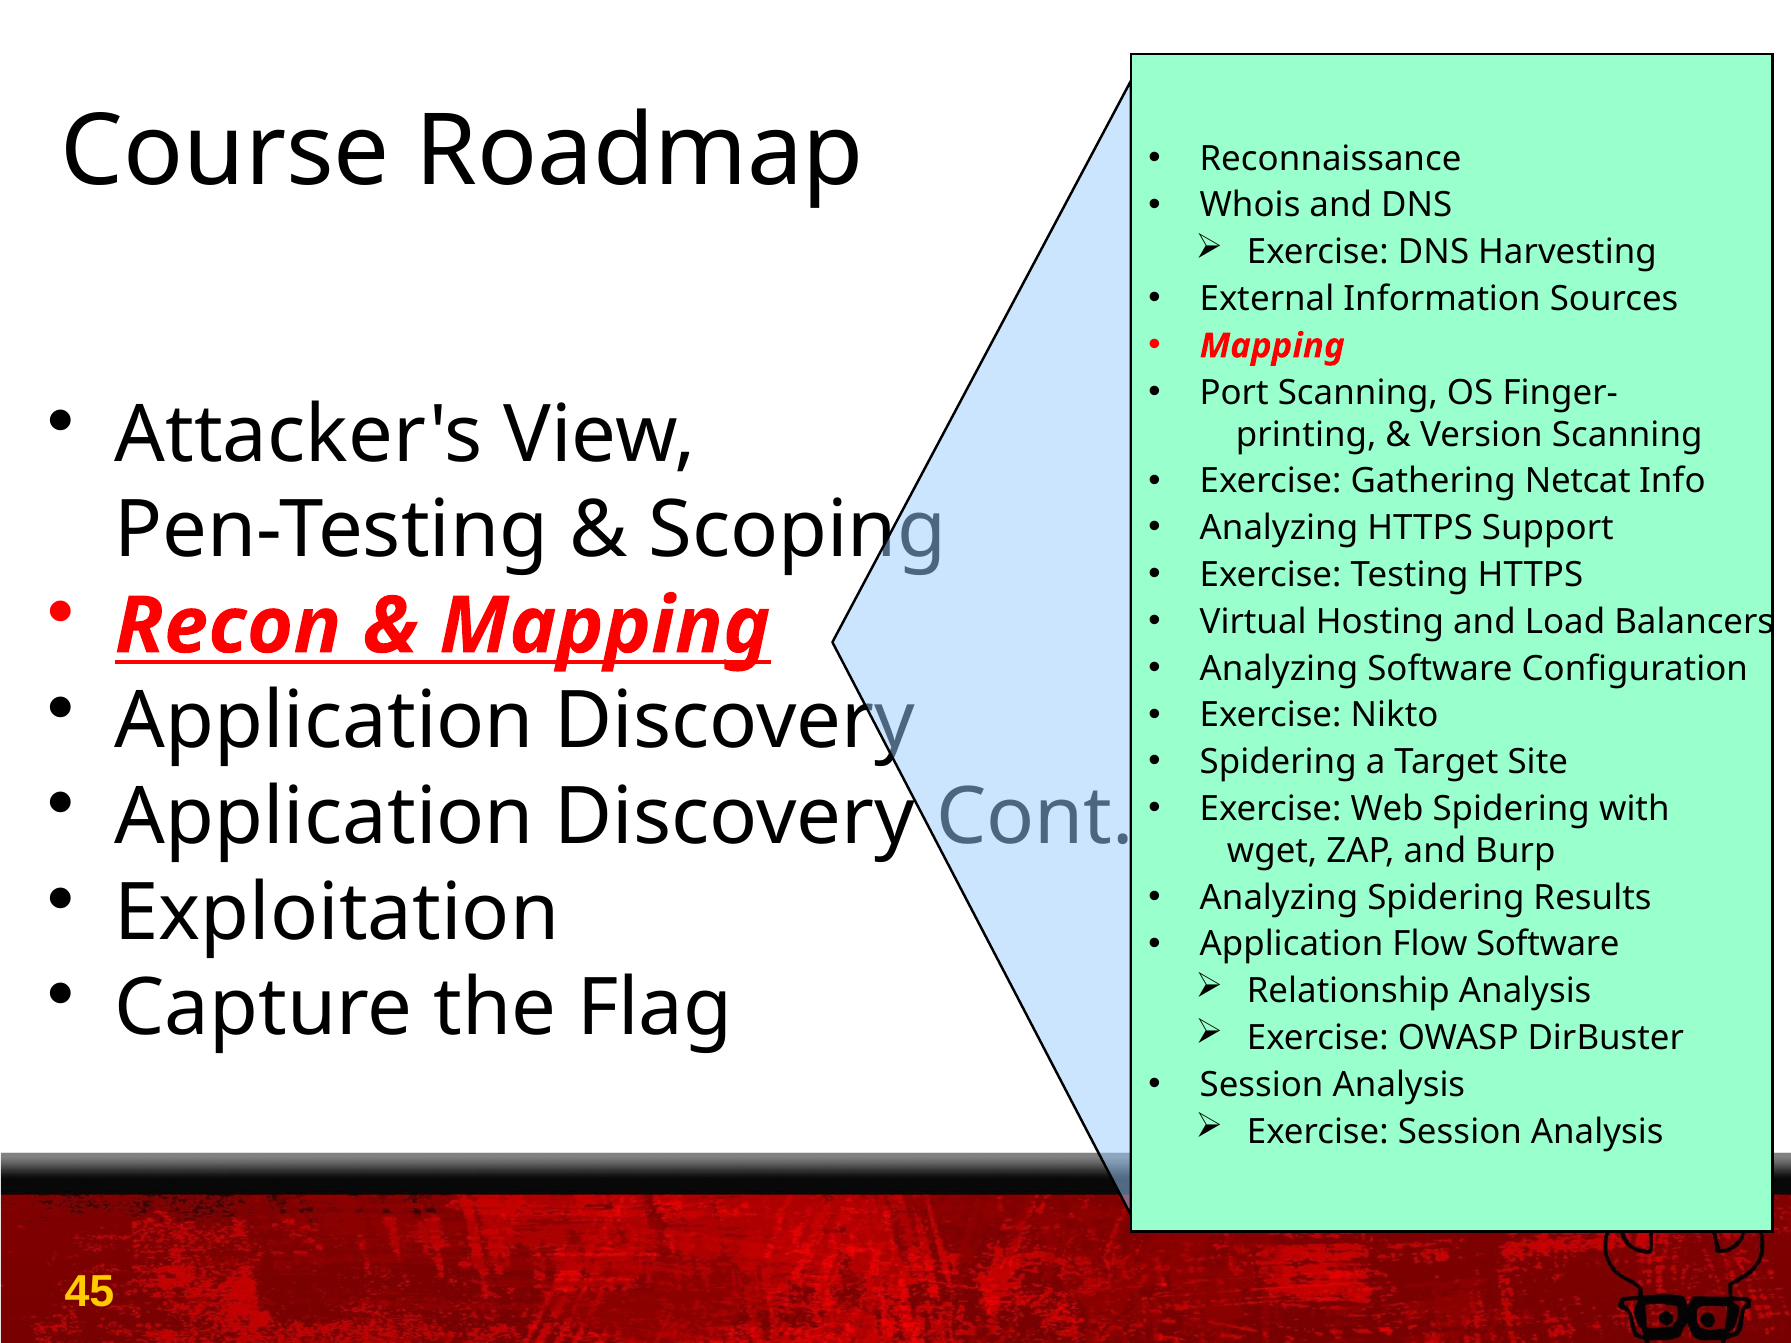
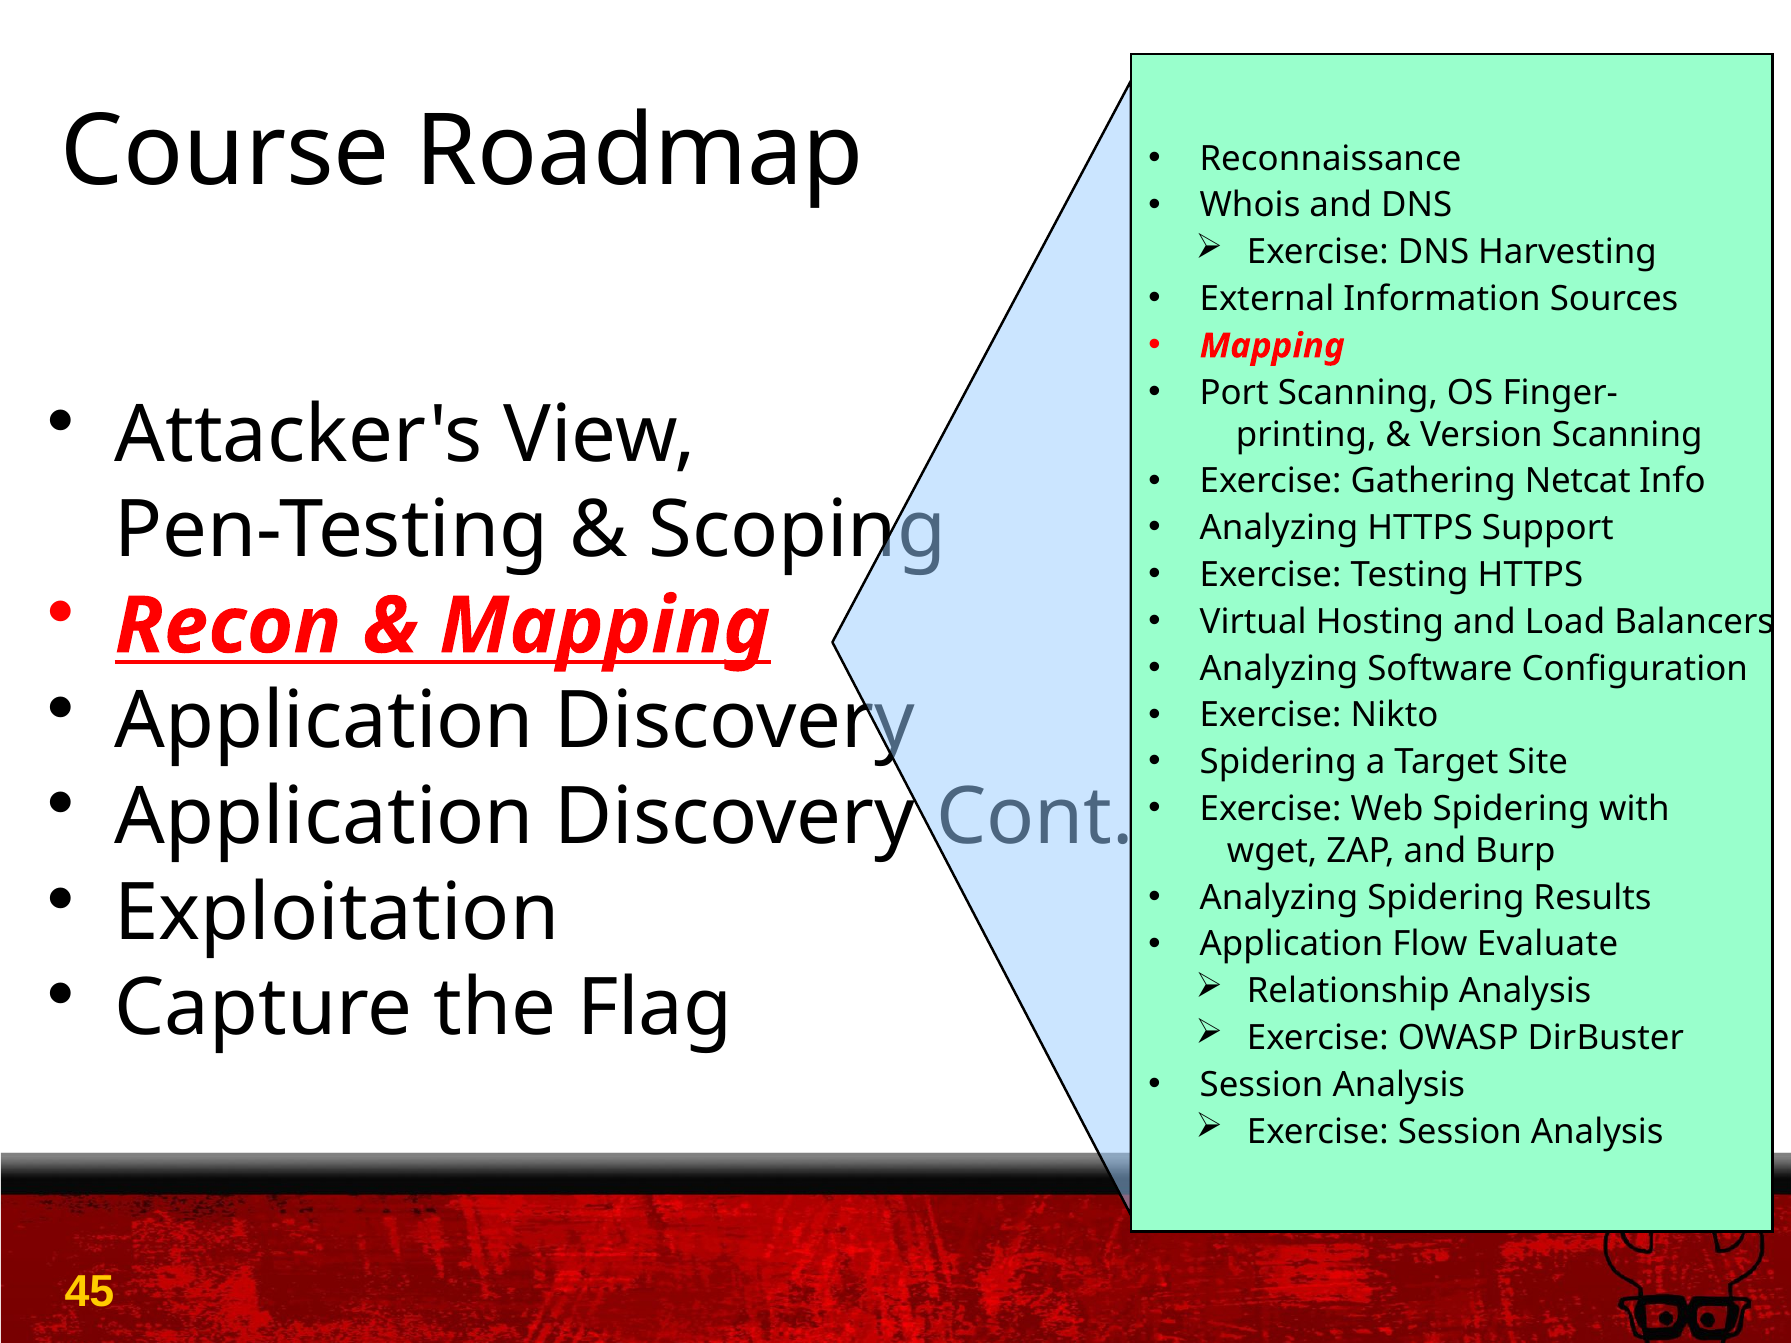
Software at (1548, 945): Software -> Evaluate
